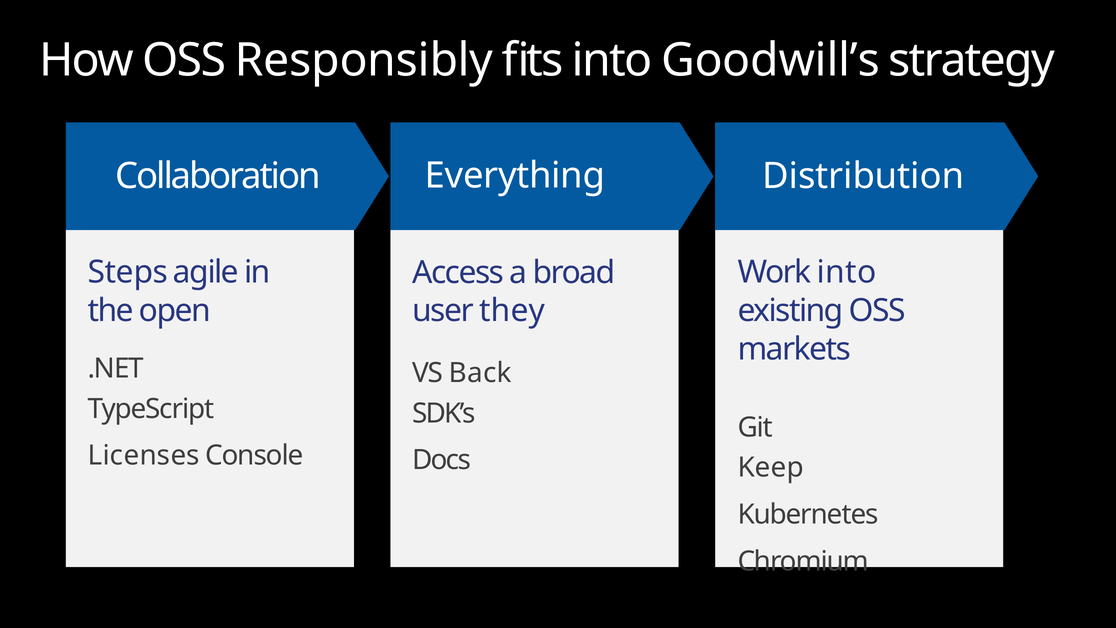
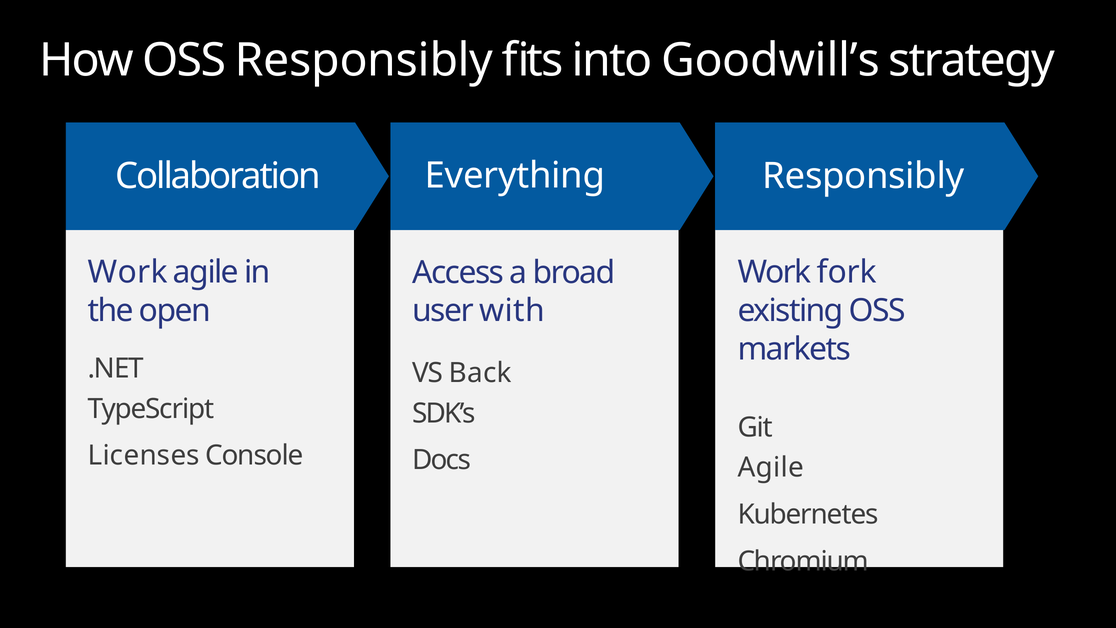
Distribution at (863, 176): Distribution -> Responsibly
Steps at (128, 272): Steps -> Work
Work into: into -> fork
they: they -> with
Keep at (771, 468): Keep -> Agile
